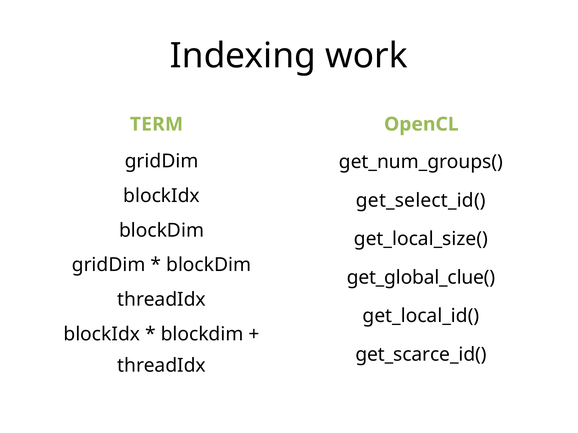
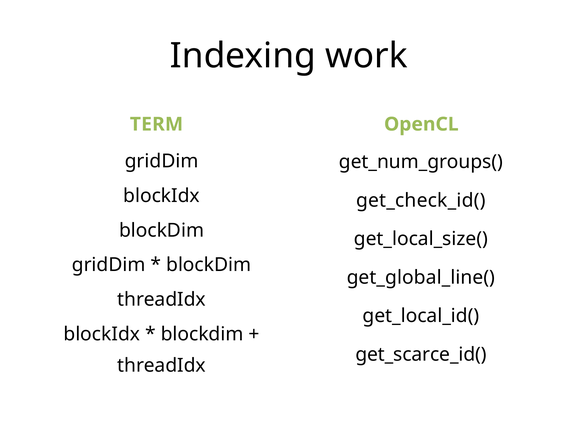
get_select_id(: get_select_id( -> get_check_id(
get_global_clue(: get_global_clue( -> get_global_line(
